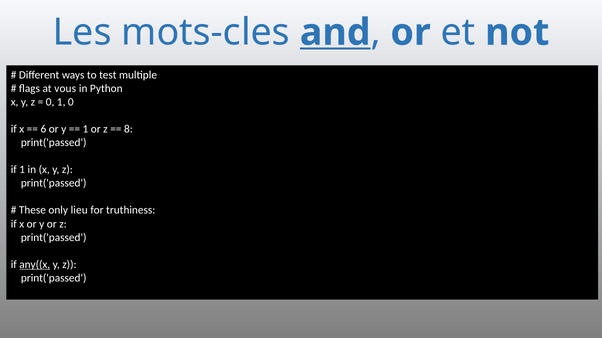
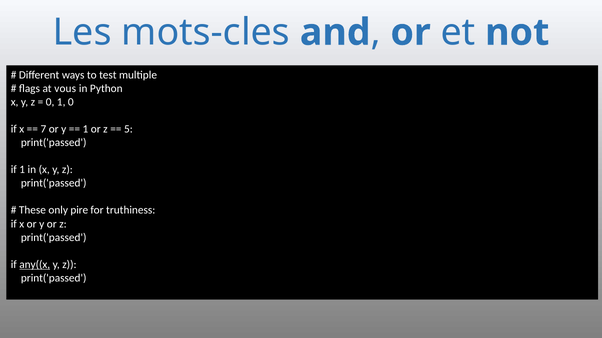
and underline: present -> none
6: 6 -> 7
8: 8 -> 5
lieu: lieu -> pire
